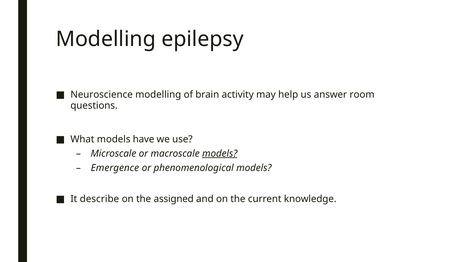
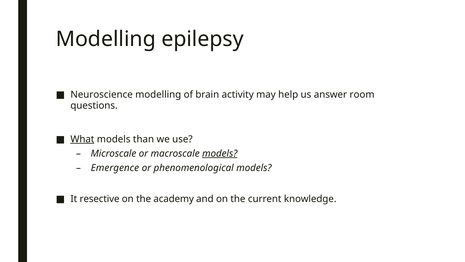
What underline: none -> present
have: have -> than
describe: describe -> resective
assigned: assigned -> academy
